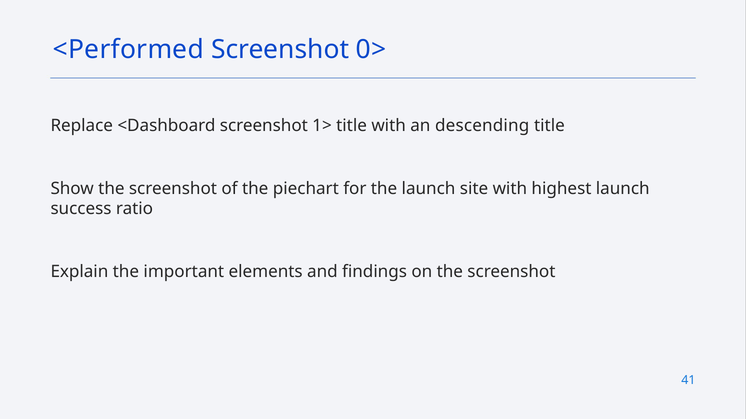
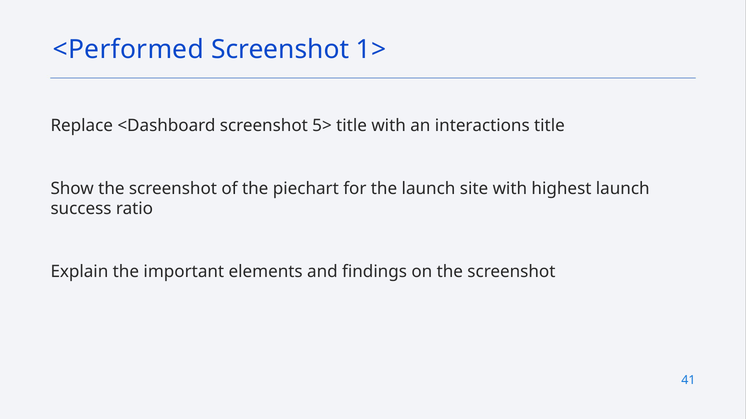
0>: 0> -> 1>
1>: 1> -> 5>
descending: descending -> interactions
